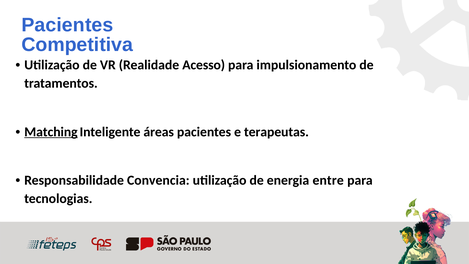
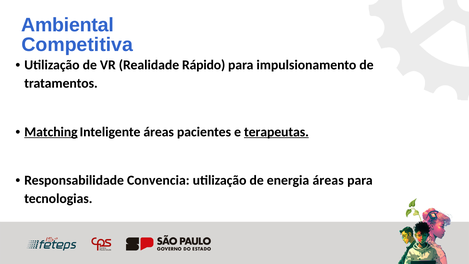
Pacientes at (67, 25): Pacientes -> Ambiental
Acesso: Acesso -> Rápido
terapeutas underline: none -> present
energia entre: entre -> áreas
